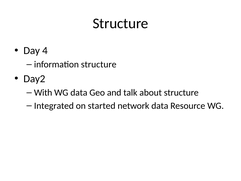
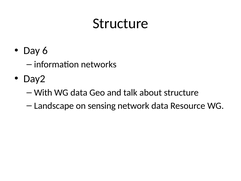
4: 4 -> 6
information structure: structure -> networks
Integrated: Integrated -> Landscape
started: started -> sensing
